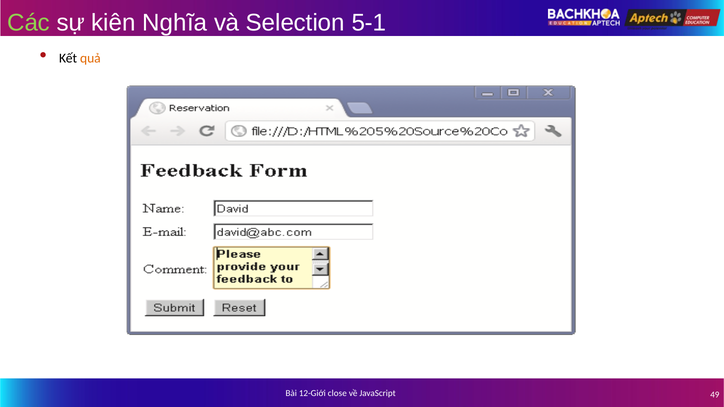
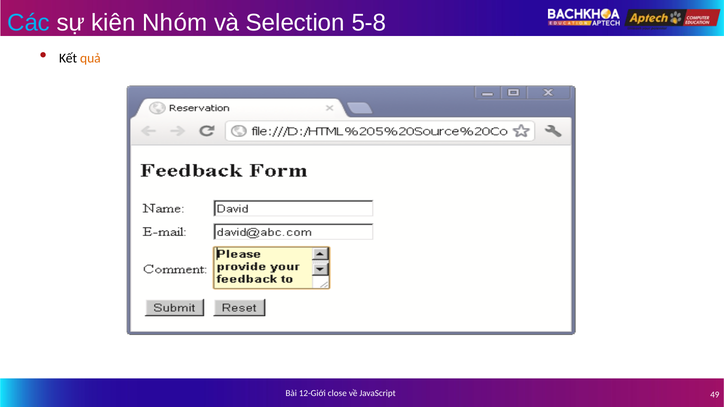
Các colour: light green -> light blue
Nghĩa: Nghĩa -> Nhóm
5-1: 5-1 -> 5-8
